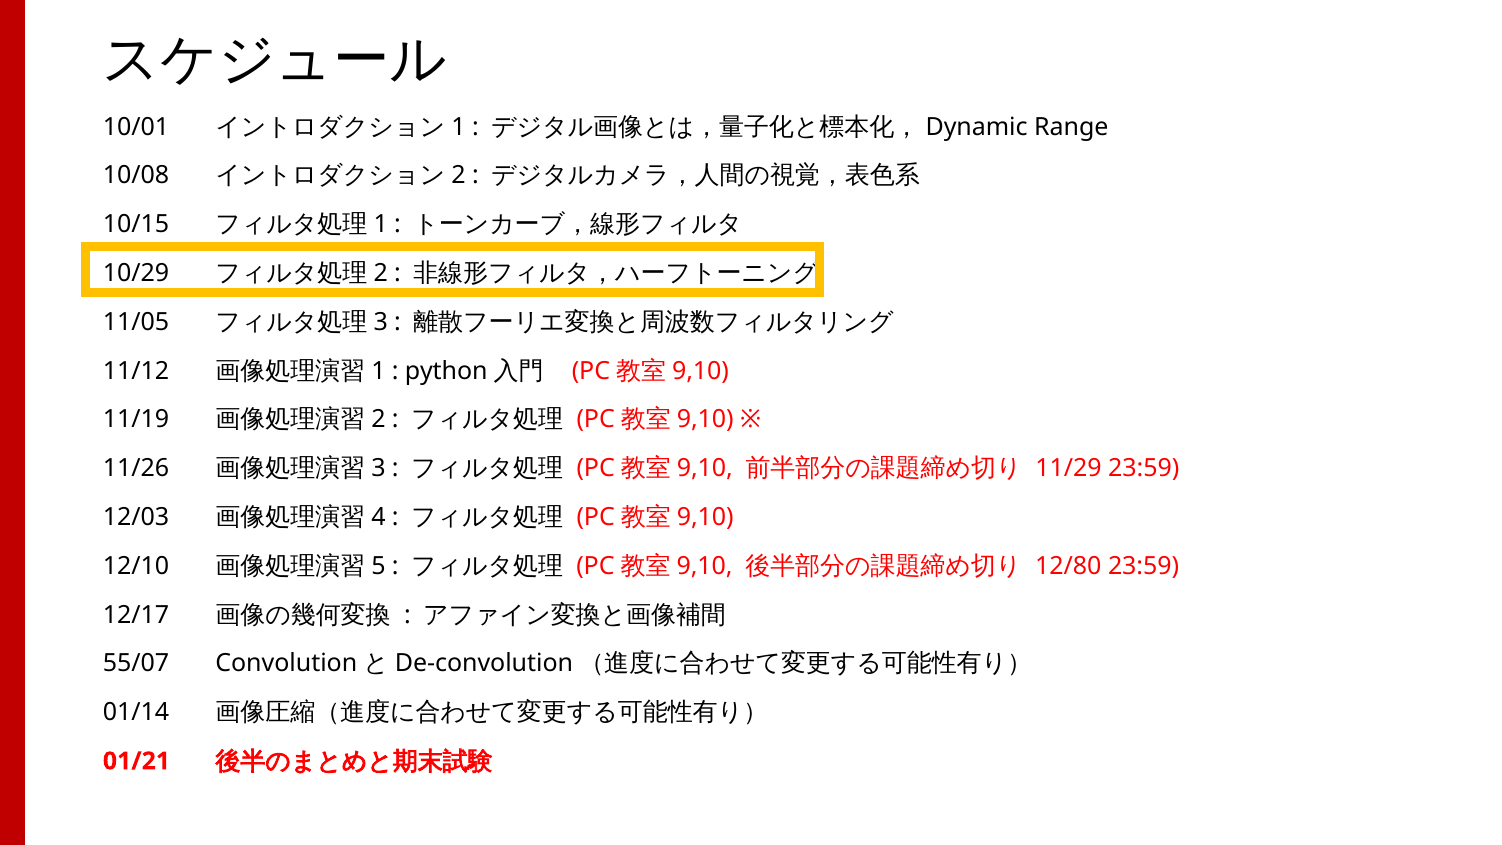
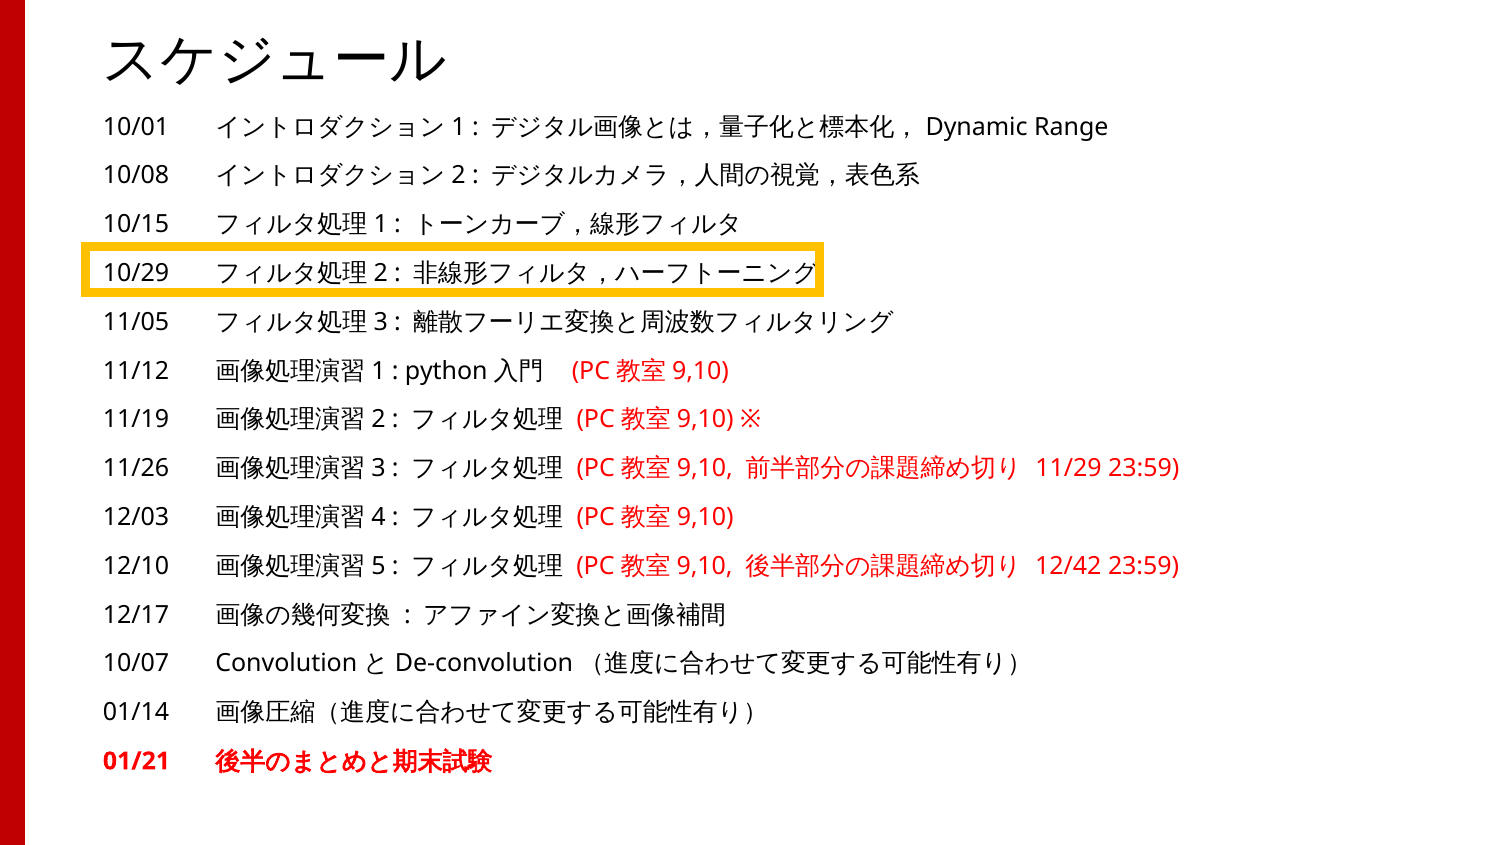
12/80: 12/80 -> 12/42
55/07: 55/07 -> 10/07
